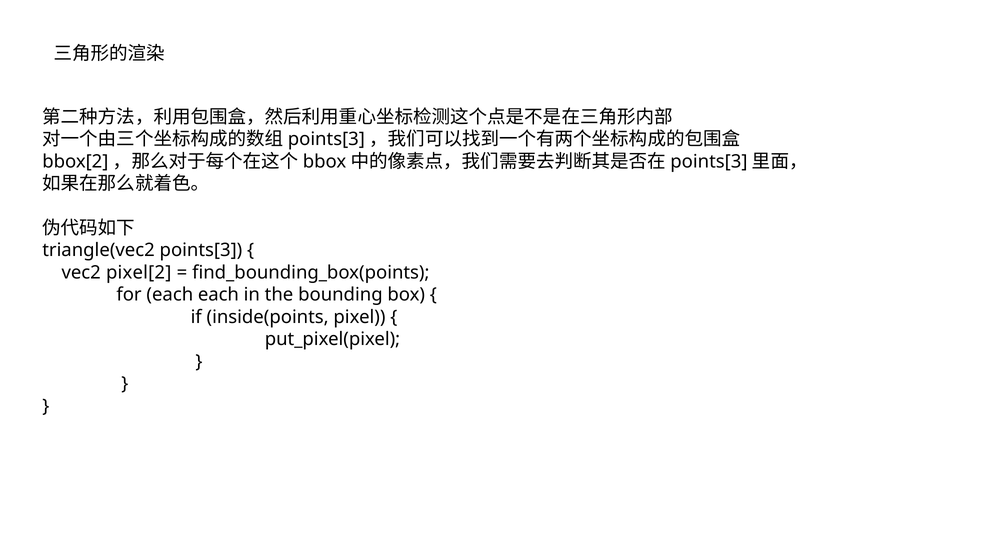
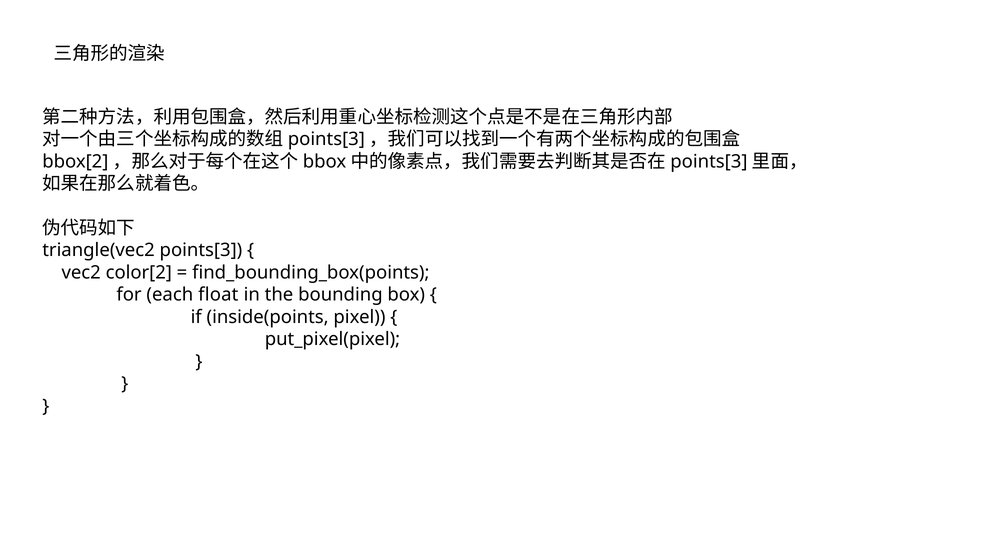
pixel[2: pixel[2 -> color[2
each each: each -> float
